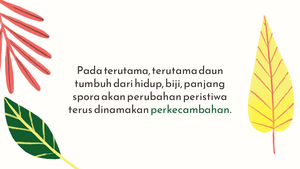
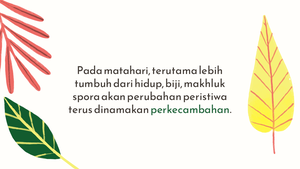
Pada terutama: terutama -> matahari
daun: daun -> lebih
panjang: panjang -> makhluk
